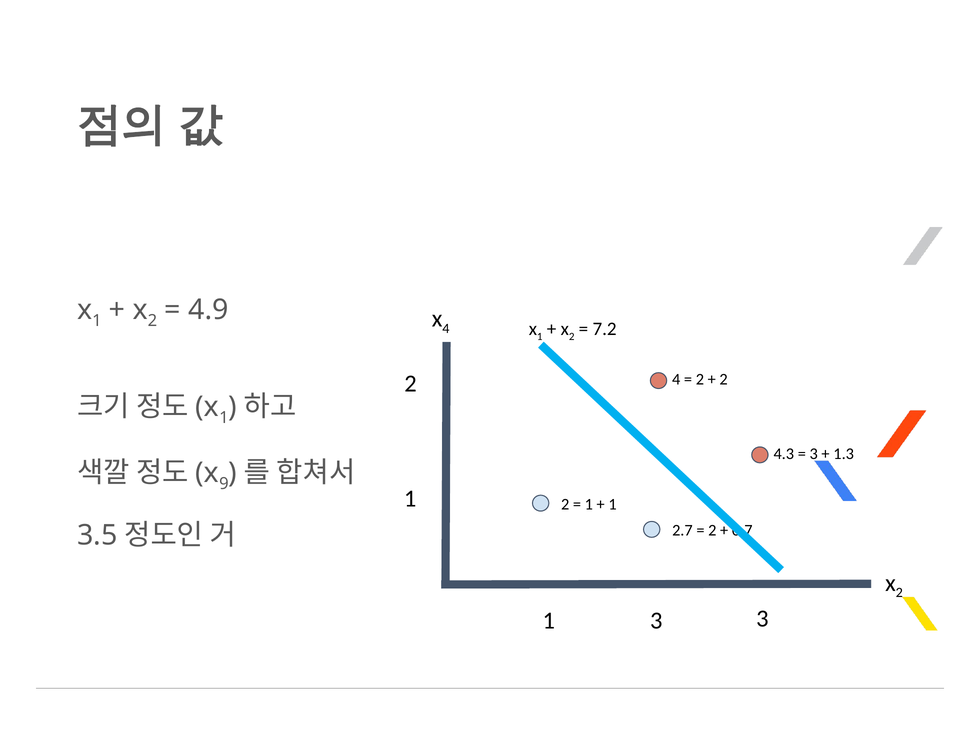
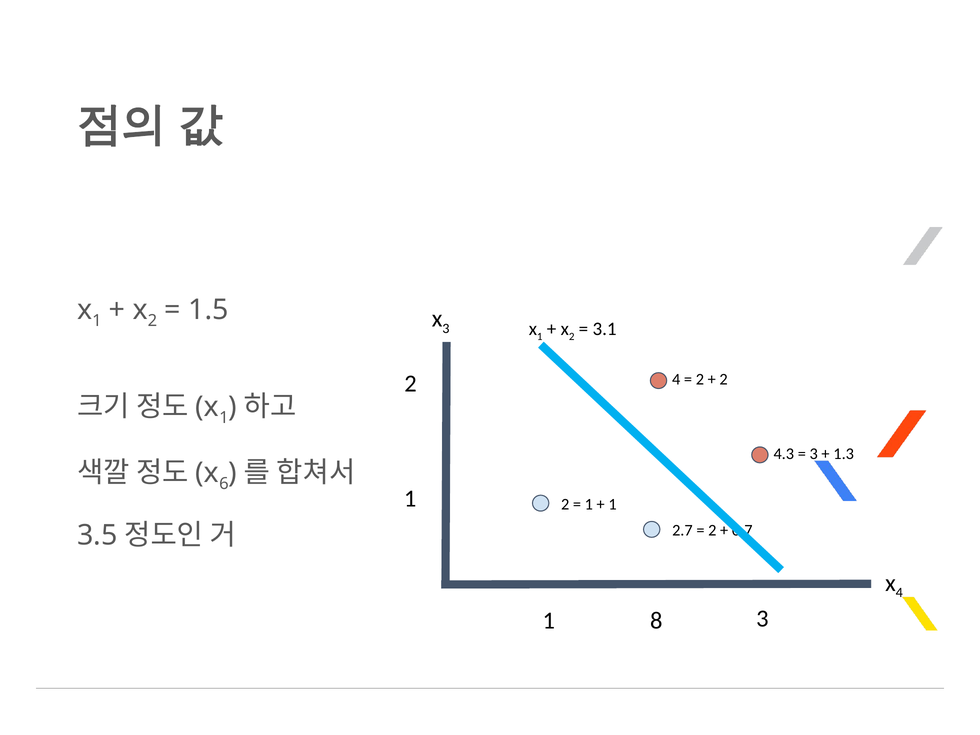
4.9: 4.9 -> 1.5
4 at (446, 328): 4 -> 3
7.2: 7.2 -> 3.1
9: 9 -> 6
2 at (899, 592): 2 -> 4
1 3: 3 -> 8
